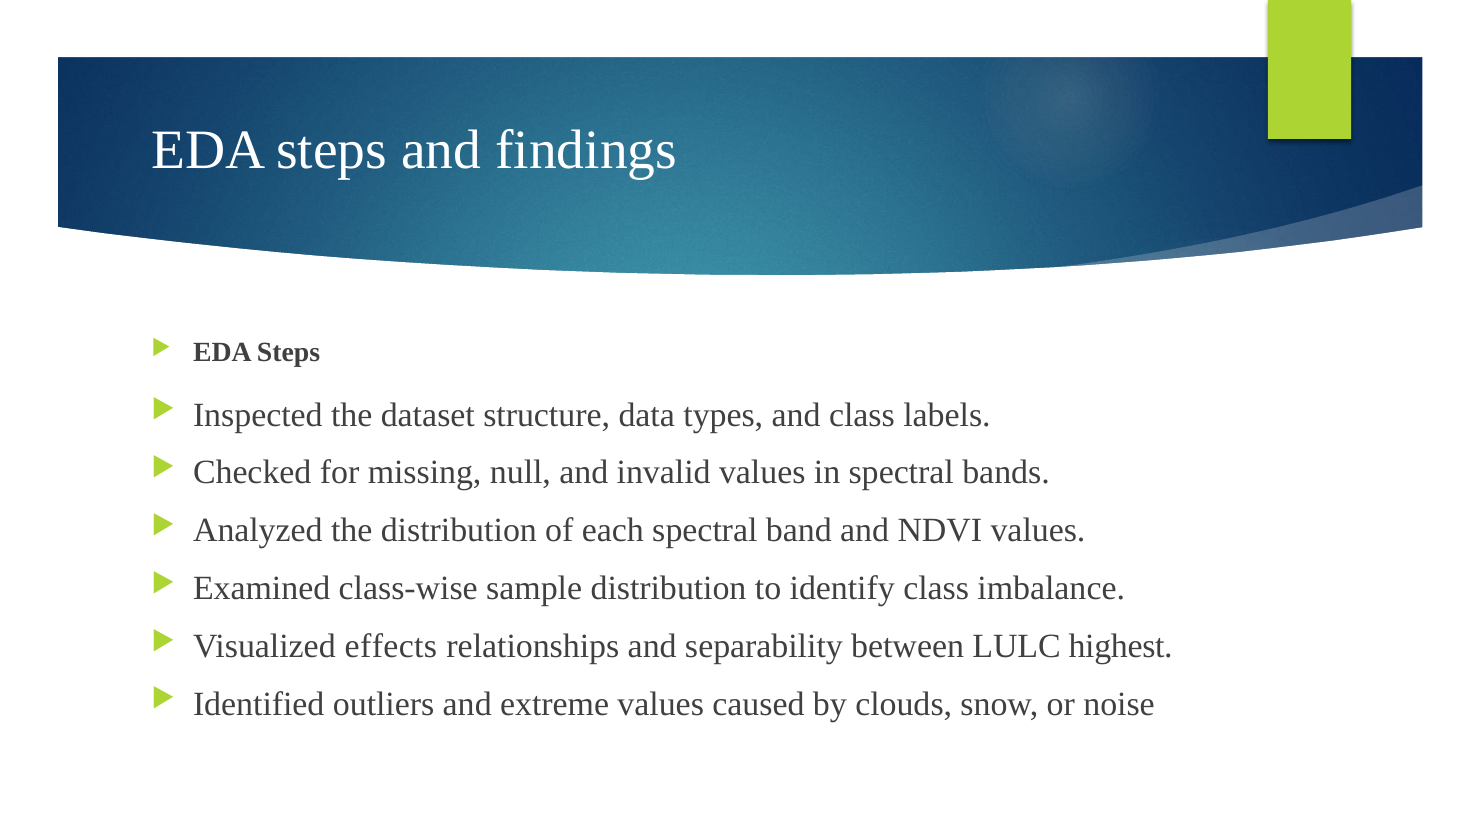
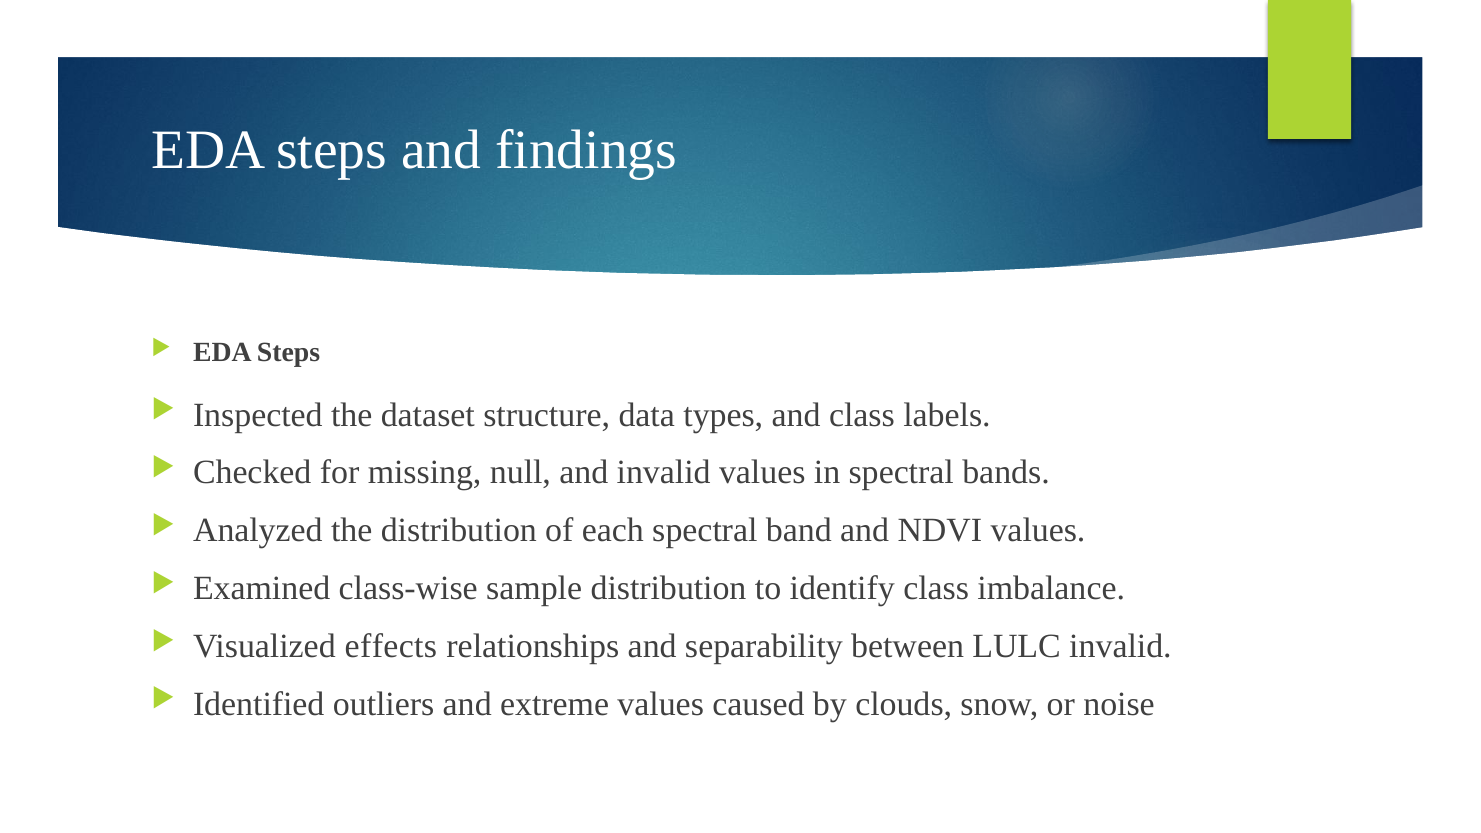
LULC highest: highest -> invalid
